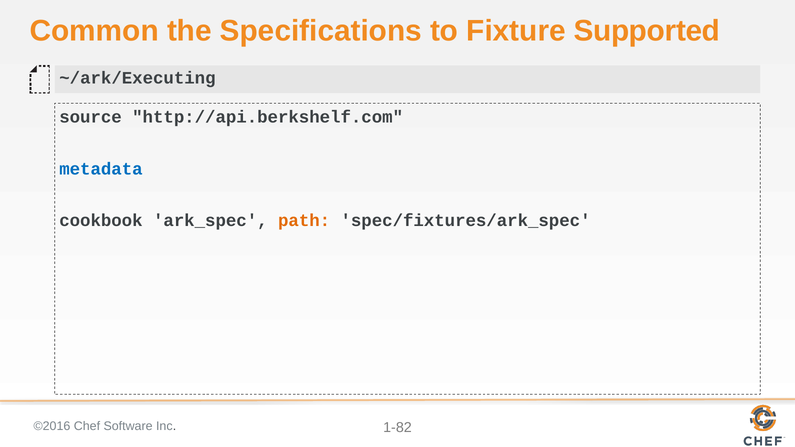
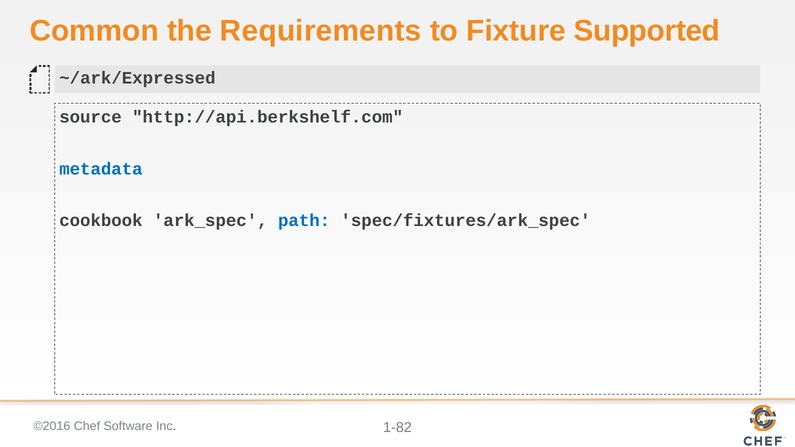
Specifications: Specifications -> Requirements
~/ark/Executing: ~/ark/Executing -> ~/ark/Expressed
path colour: orange -> blue
